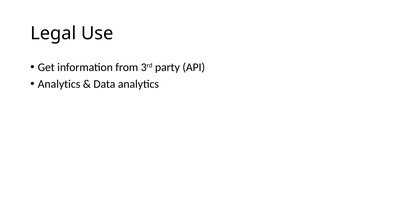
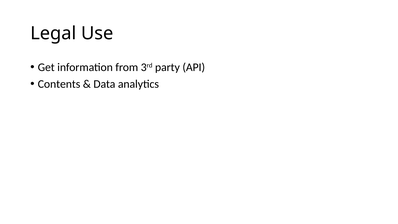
Analytics at (59, 84): Analytics -> Contents
